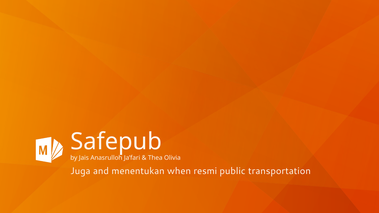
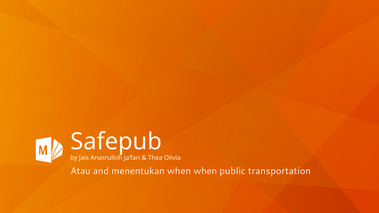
Juga: Juga -> Atau
when resmi: resmi -> when
